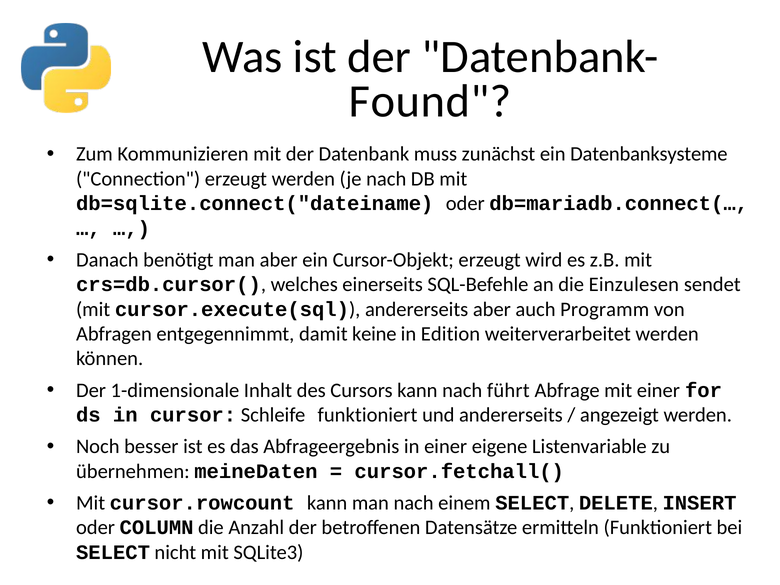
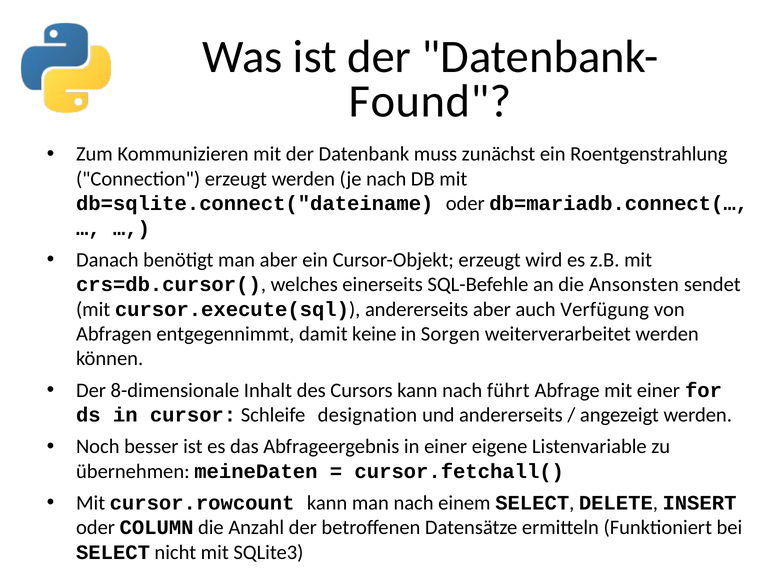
Datenbanksysteme: Datenbanksysteme -> Roentgenstrahlung
Einzulesen: Einzulesen -> Ansonsten
Programm: Programm -> Verfügung
Edition: Edition -> Sorgen
1-dimensionale: 1-dimensionale -> 8-dimensionale
Schleife funktioniert: funktioniert -> designation
